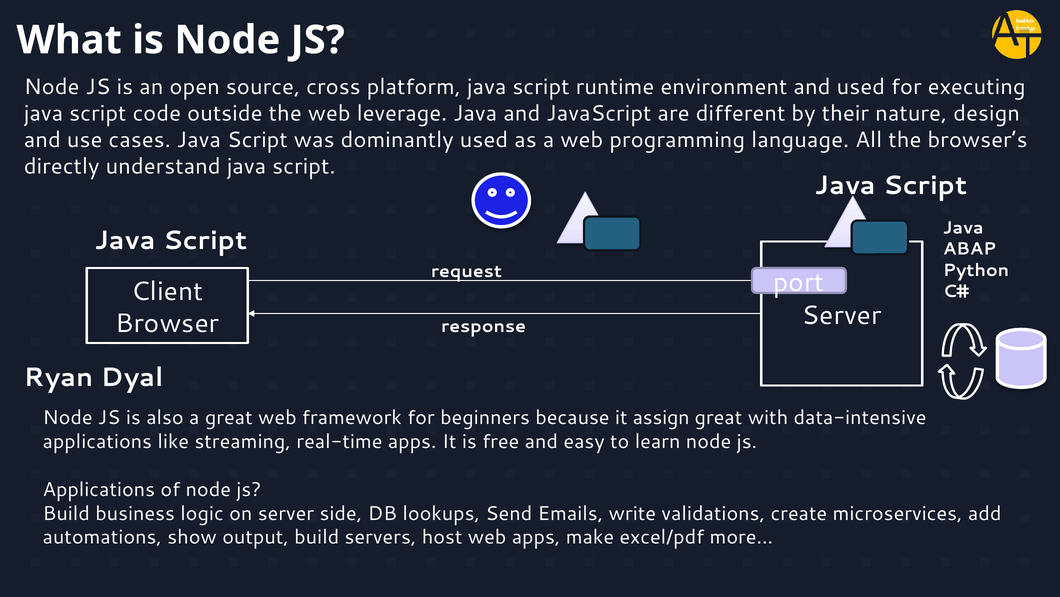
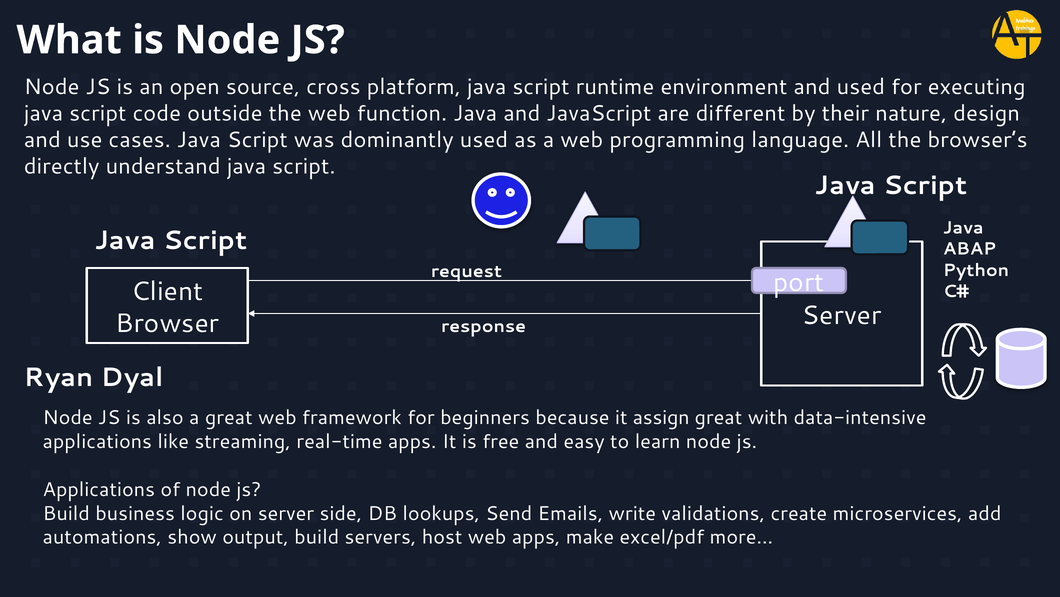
leverage: leverage -> function
